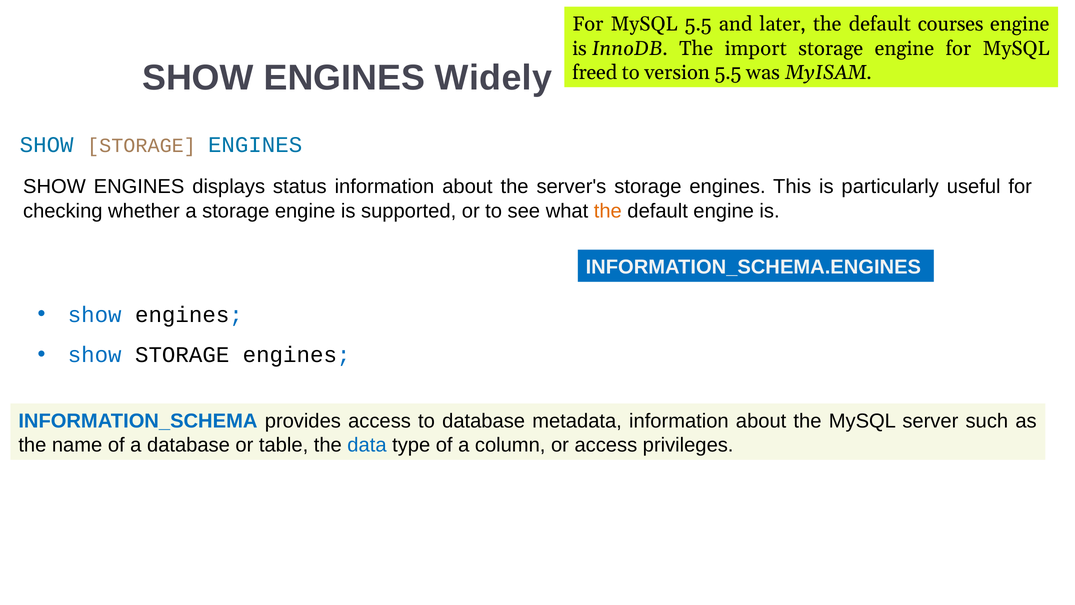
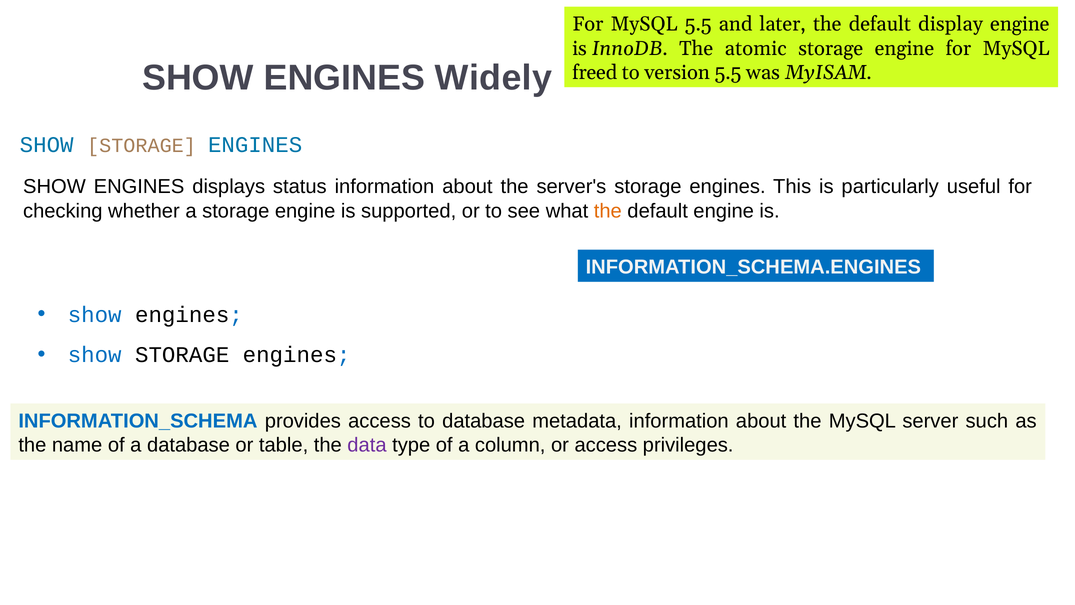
courses: courses -> display
import: import -> atomic
data colour: blue -> purple
